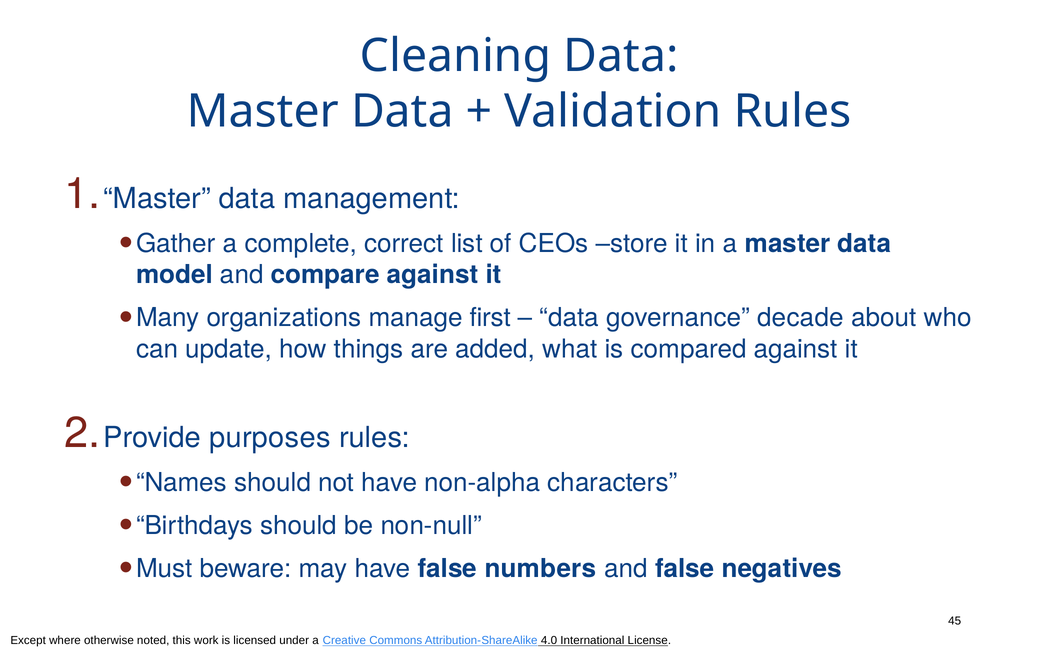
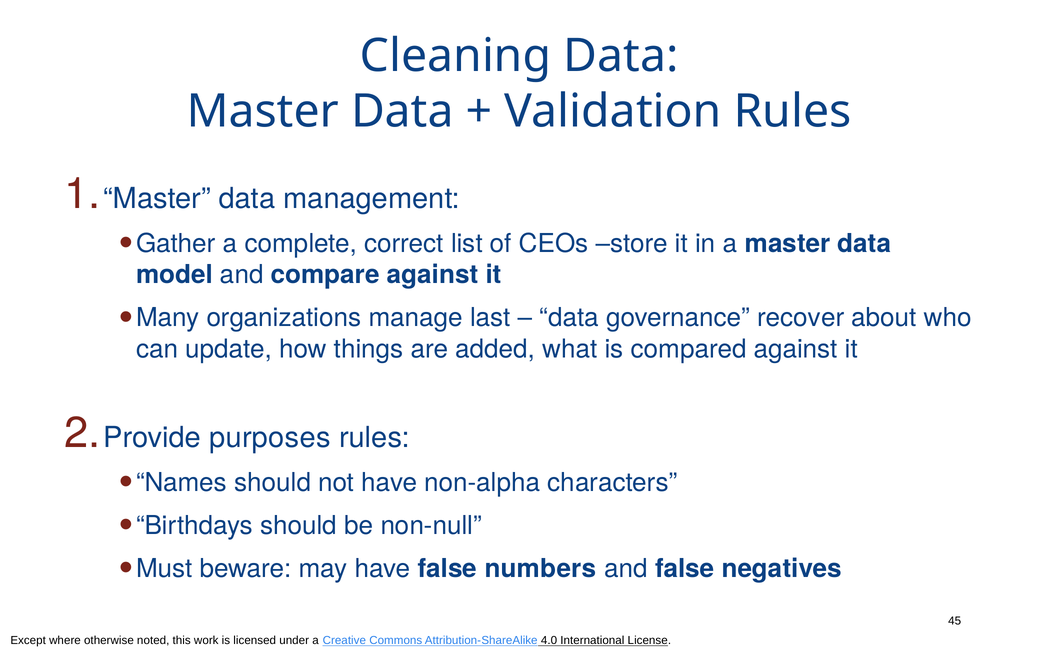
first: first -> last
decade: decade -> recover
